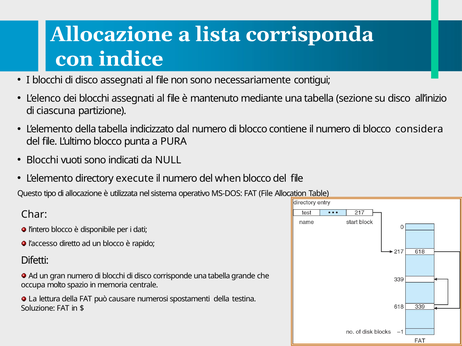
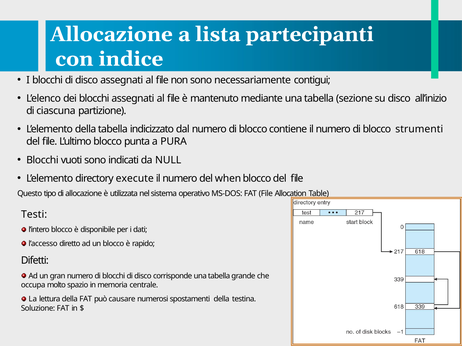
corrisponda: corrisponda -> partecipanti
considera: considera -> strumenti
Char: Char -> Testi
